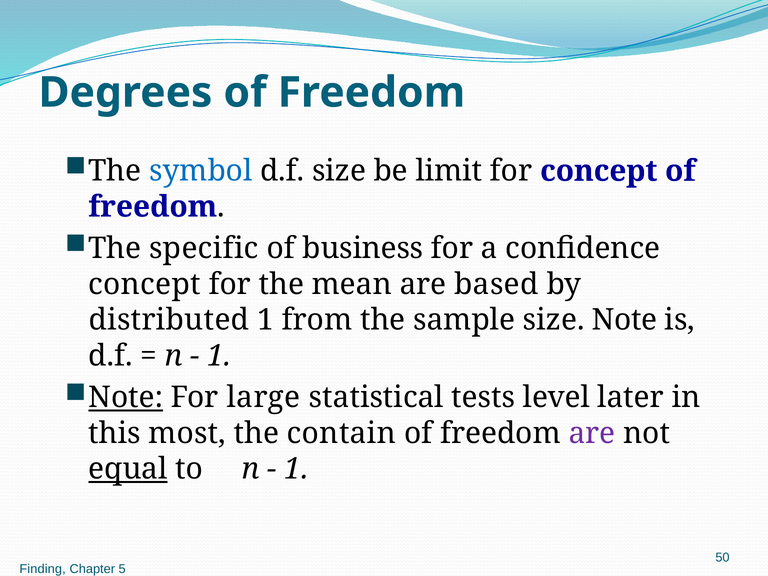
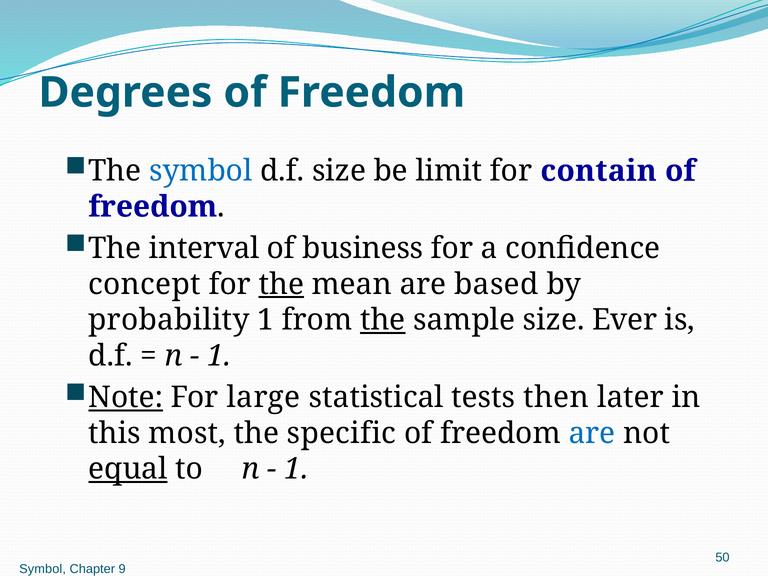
for concept: concept -> contain
specific: specific -> interval
the at (281, 284) underline: none -> present
distributed: distributed -> probability
the at (383, 320) underline: none -> present
size Note: Note -> Ever
level: level -> then
contain: contain -> specific
are at (592, 433) colour: purple -> blue
Finding at (43, 569): Finding -> Symbol
5: 5 -> 9
